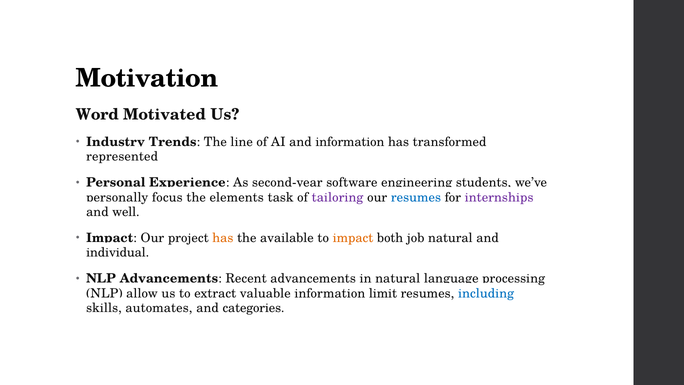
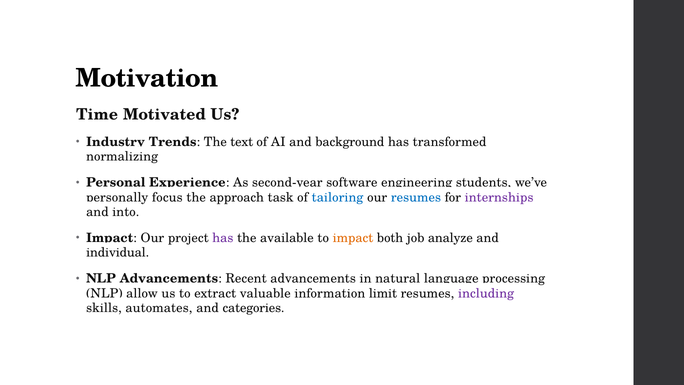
Word: Word -> Time
line: line -> text
and information: information -> background
represented: represented -> normalizing
elements: elements -> approach
tailoring colour: purple -> blue
well: well -> into
has at (223, 238) colour: orange -> purple
job natural: natural -> analyze
including colour: blue -> purple
